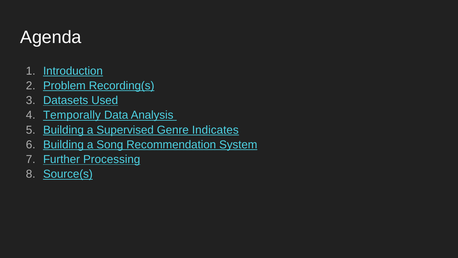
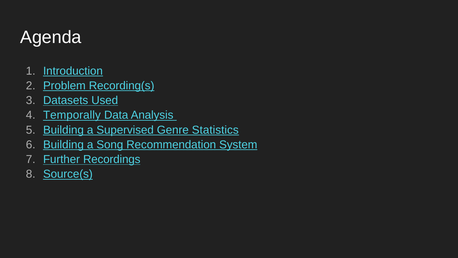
Indicates: Indicates -> Statistics
Processing: Processing -> Recordings
